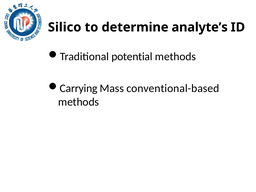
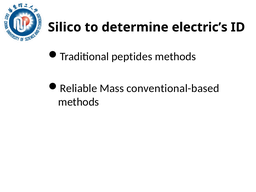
analyte’s: analyte’s -> electric’s
potential: potential -> peptides
Carrying: Carrying -> Reliable
